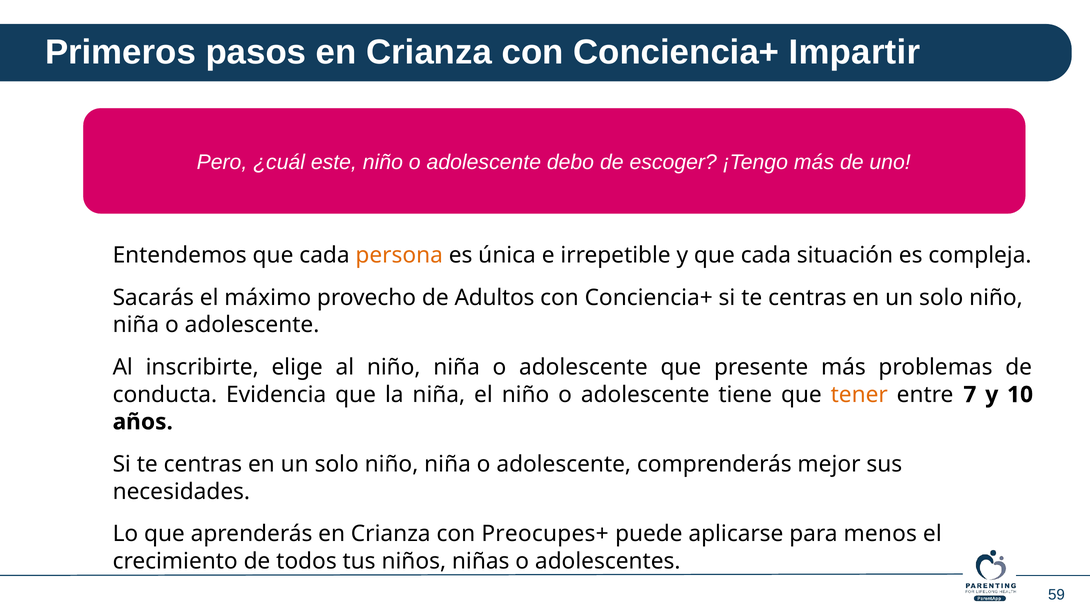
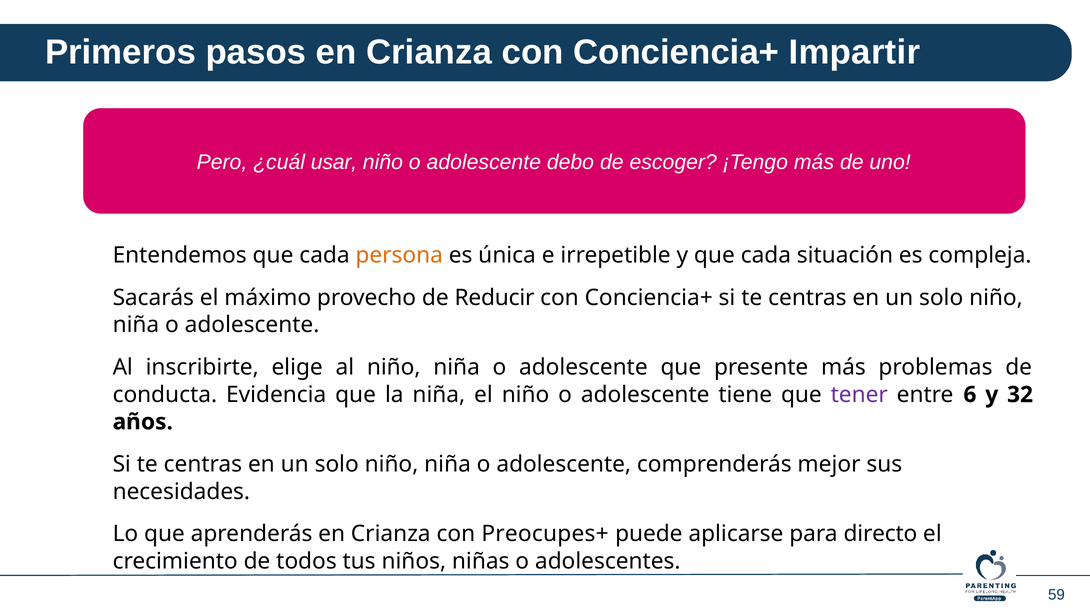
este: este -> usar
Adultos: Adultos -> Reducir
tener colour: orange -> purple
7: 7 -> 6
10: 10 -> 32
menos: menos -> directo
